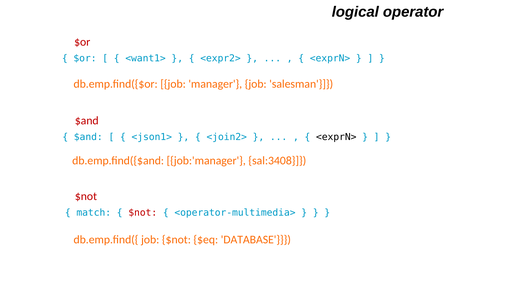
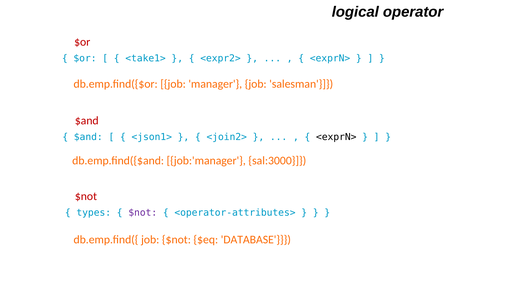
<want1>: <want1> -> <take1>
sal:3408: sal:3408 -> sal:3000
match: match -> types
$not at (143, 213) colour: red -> purple
<operator-multimedia>: <operator-multimedia> -> <operator-attributes>
